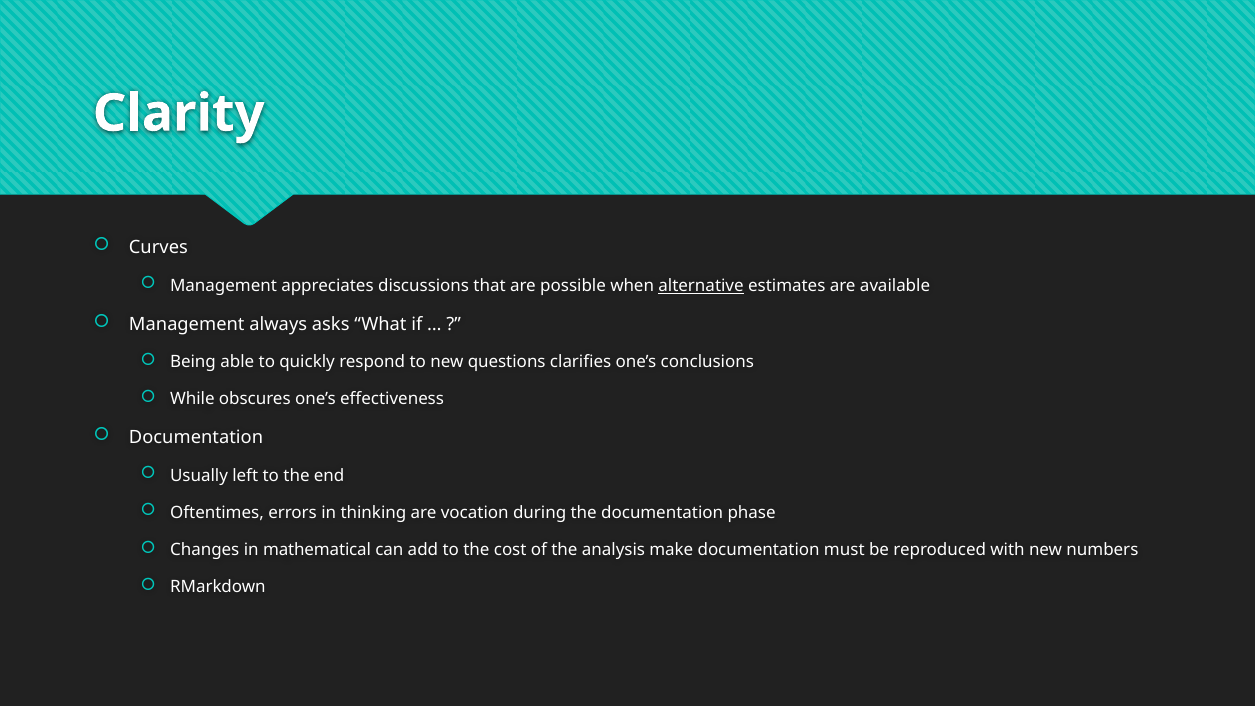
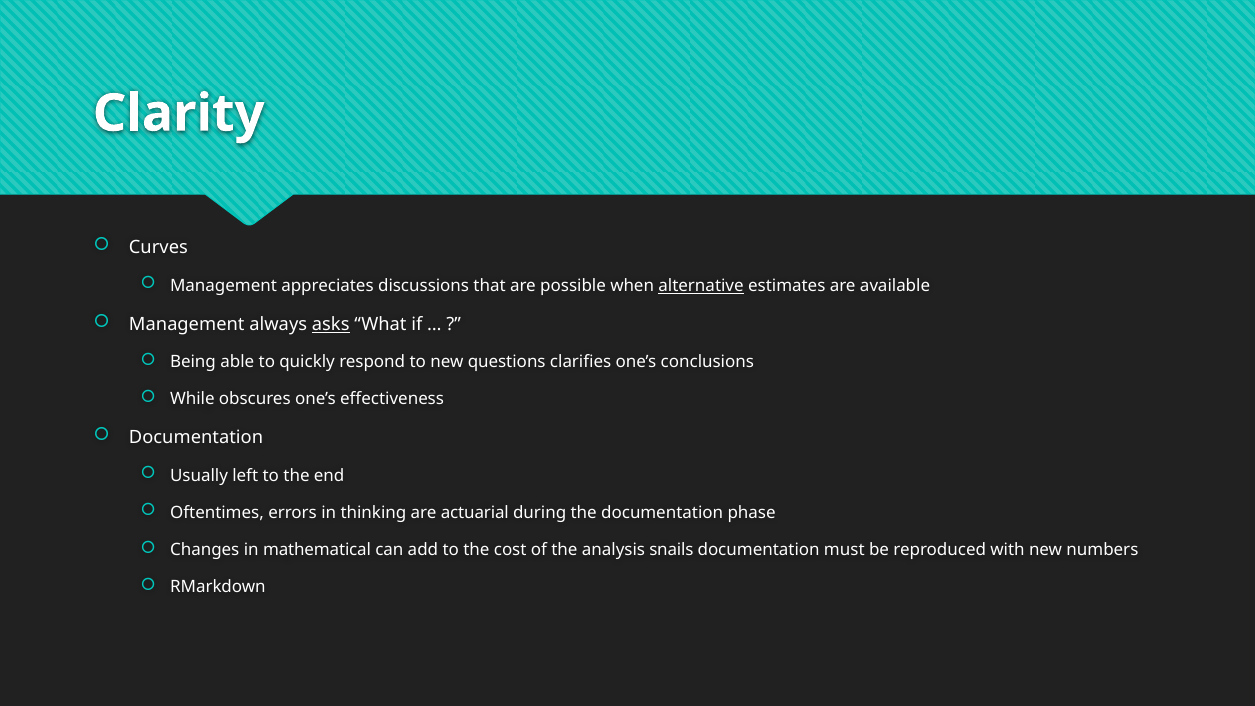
asks underline: none -> present
vocation: vocation -> actuarial
make: make -> snails
